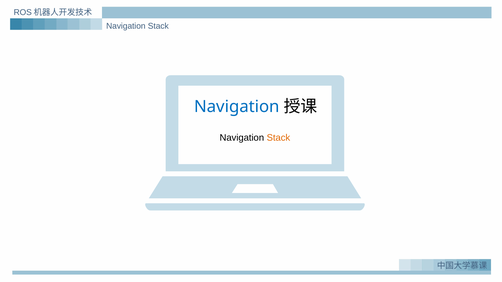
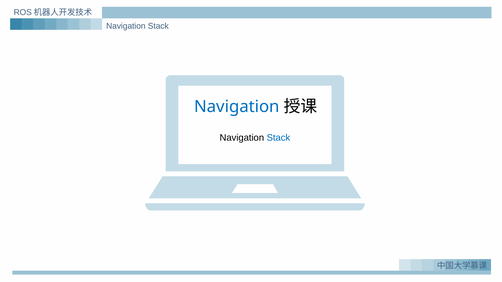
Stack at (278, 138) colour: orange -> blue
